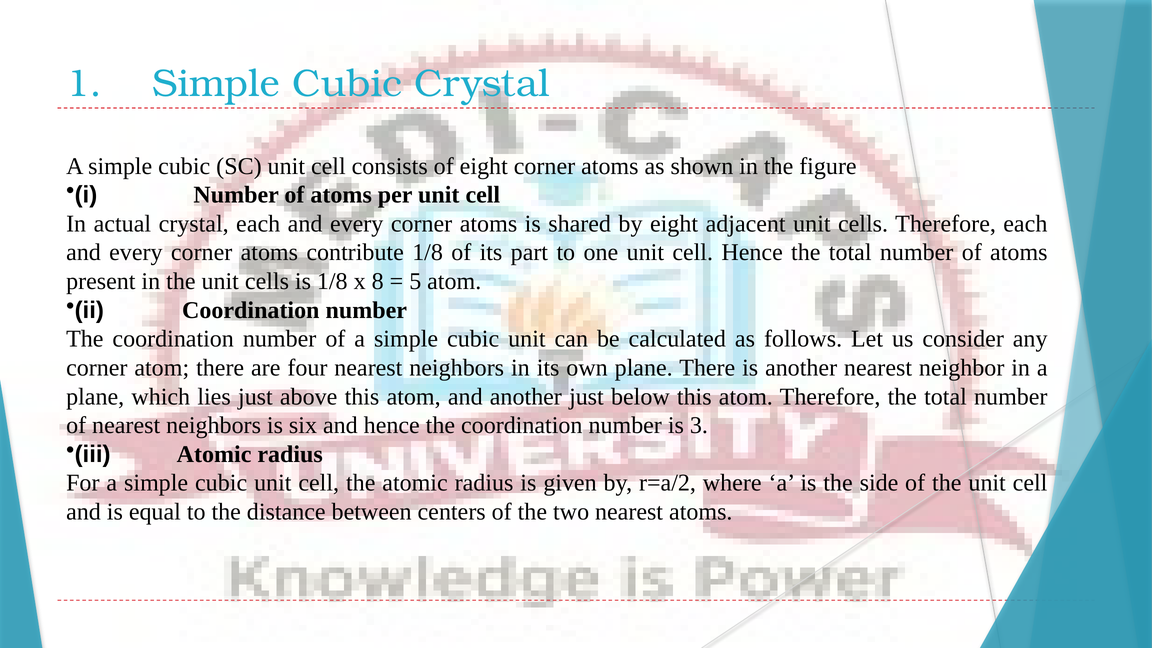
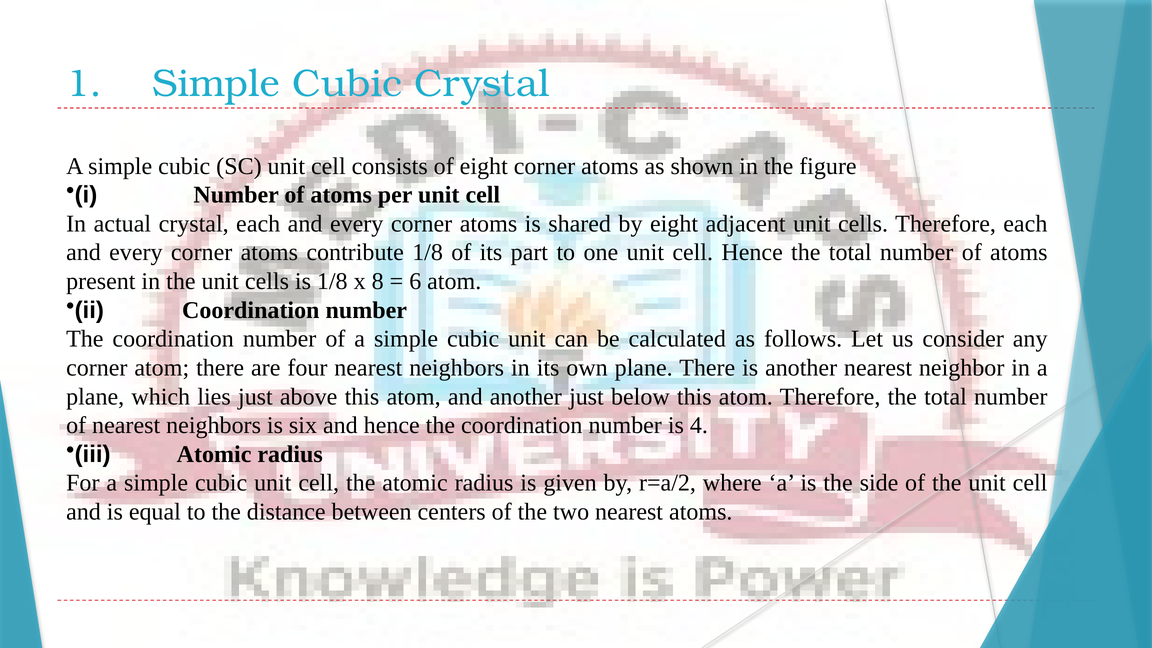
5: 5 -> 6
3: 3 -> 4
